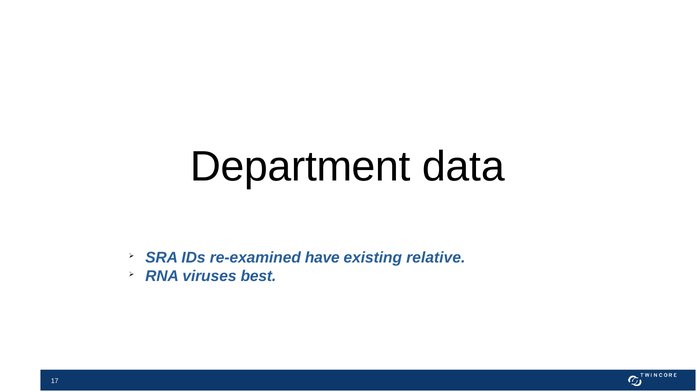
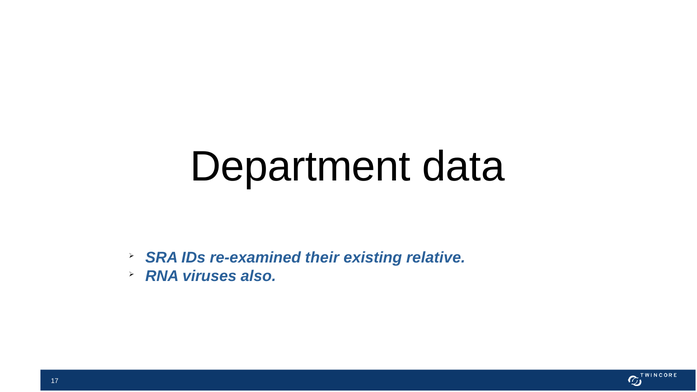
have: have -> their
best: best -> also
